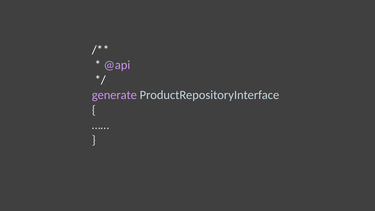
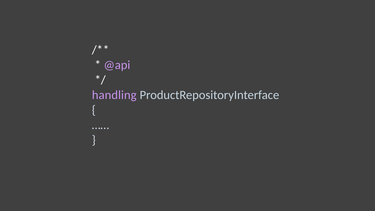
generate: generate -> handling
